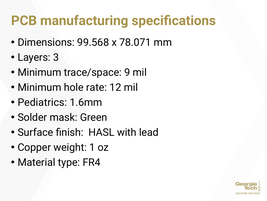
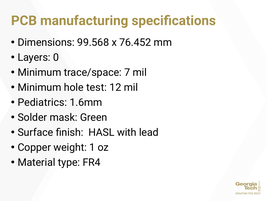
78.071: 78.071 -> 76.452
3: 3 -> 0
9: 9 -> 7
rate: rate -> test
